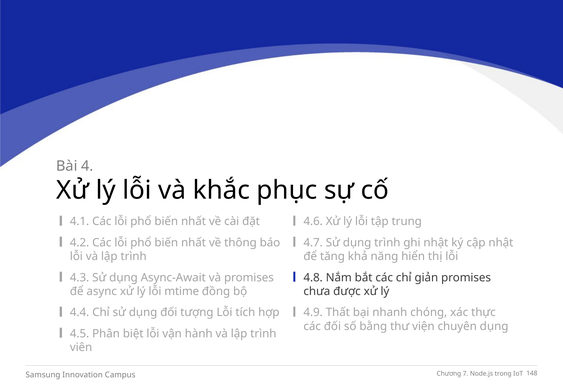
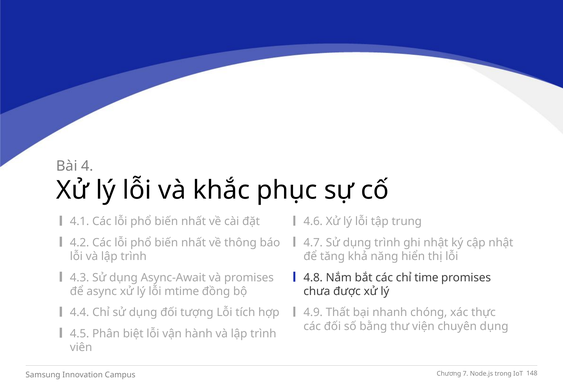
giản: giản -> time
